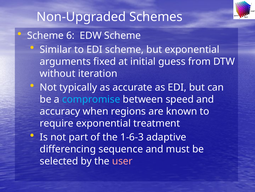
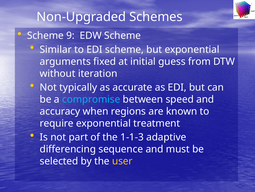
6: 6 -> 9
1-6-3: 1-6-3 -> 1-1-3
user colour: pink -> yellow
